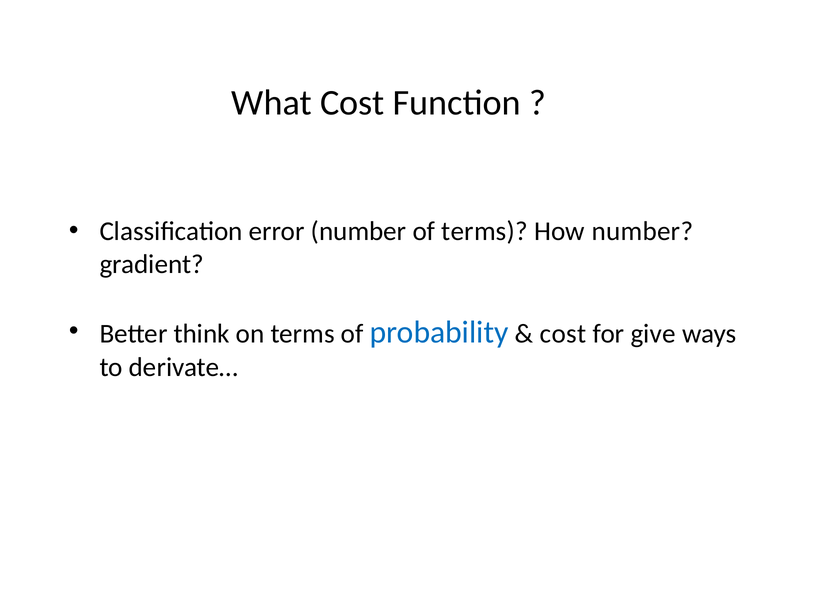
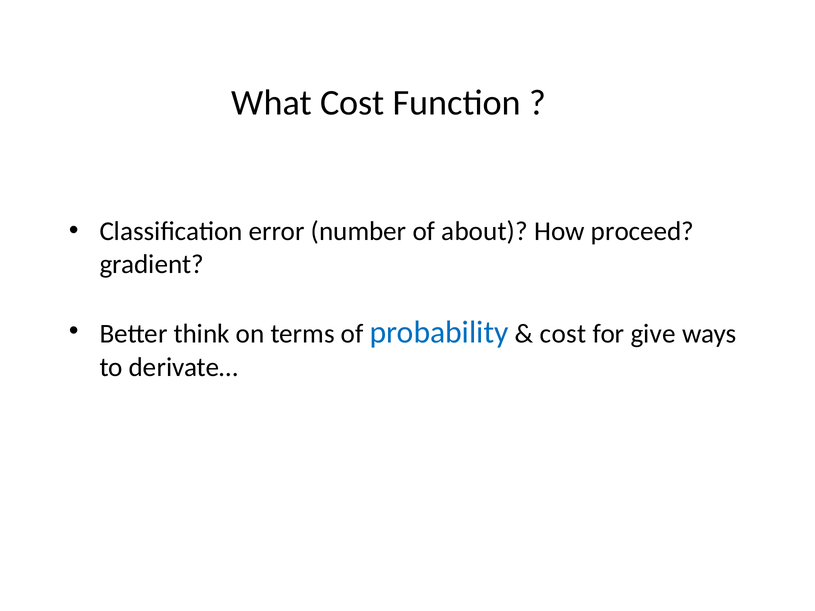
of terms: terms -> about
How number: number -> proceed
